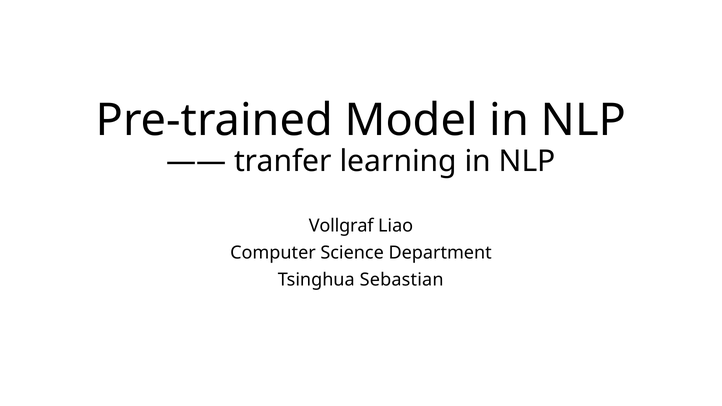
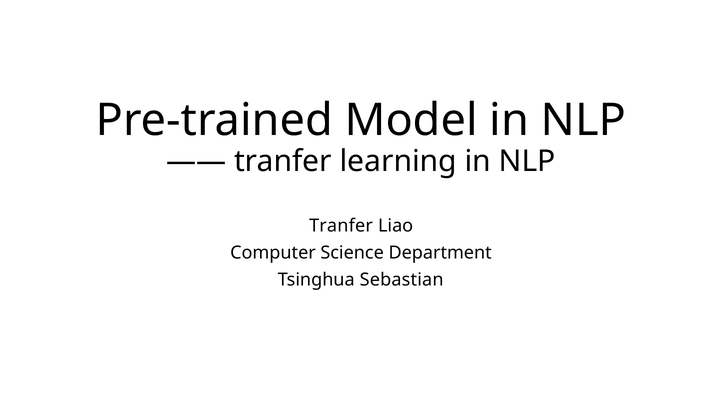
Vollgraf at (341, 226): Vollgraf -> Tranfer
